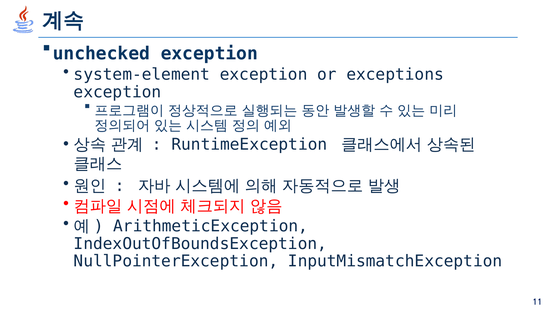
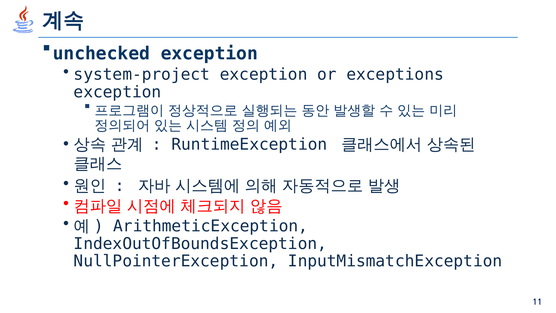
system-element: system-element -> system-project
